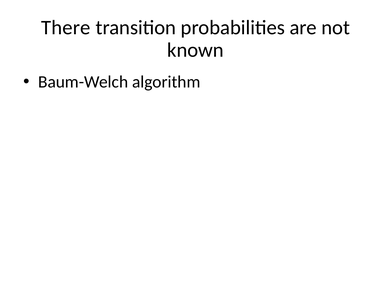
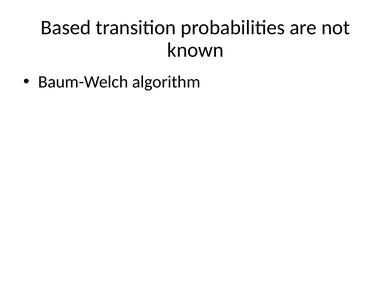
There: There -> Based
